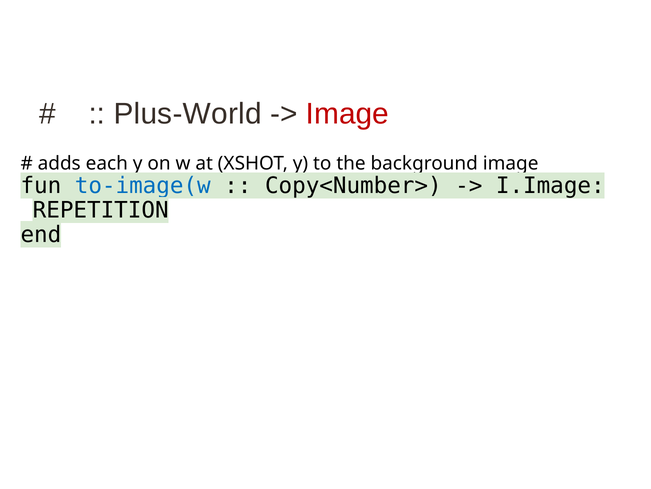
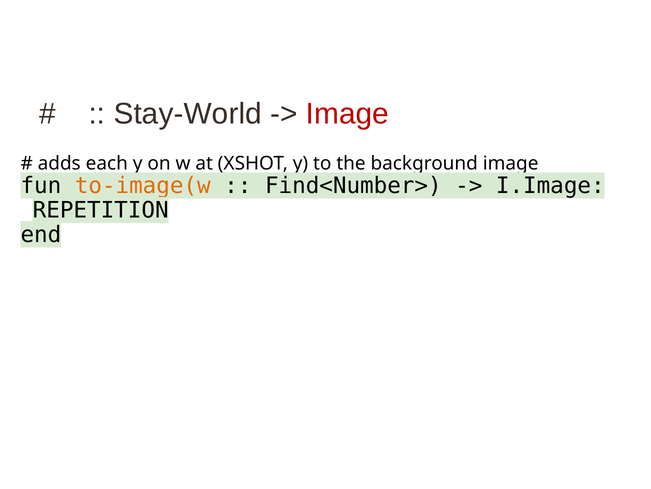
Plus-World: Plus-World -> Stay-World
to-image(w colour: blue -> orange
Copy<Number>: Copy<Number> -> Find<Number>
